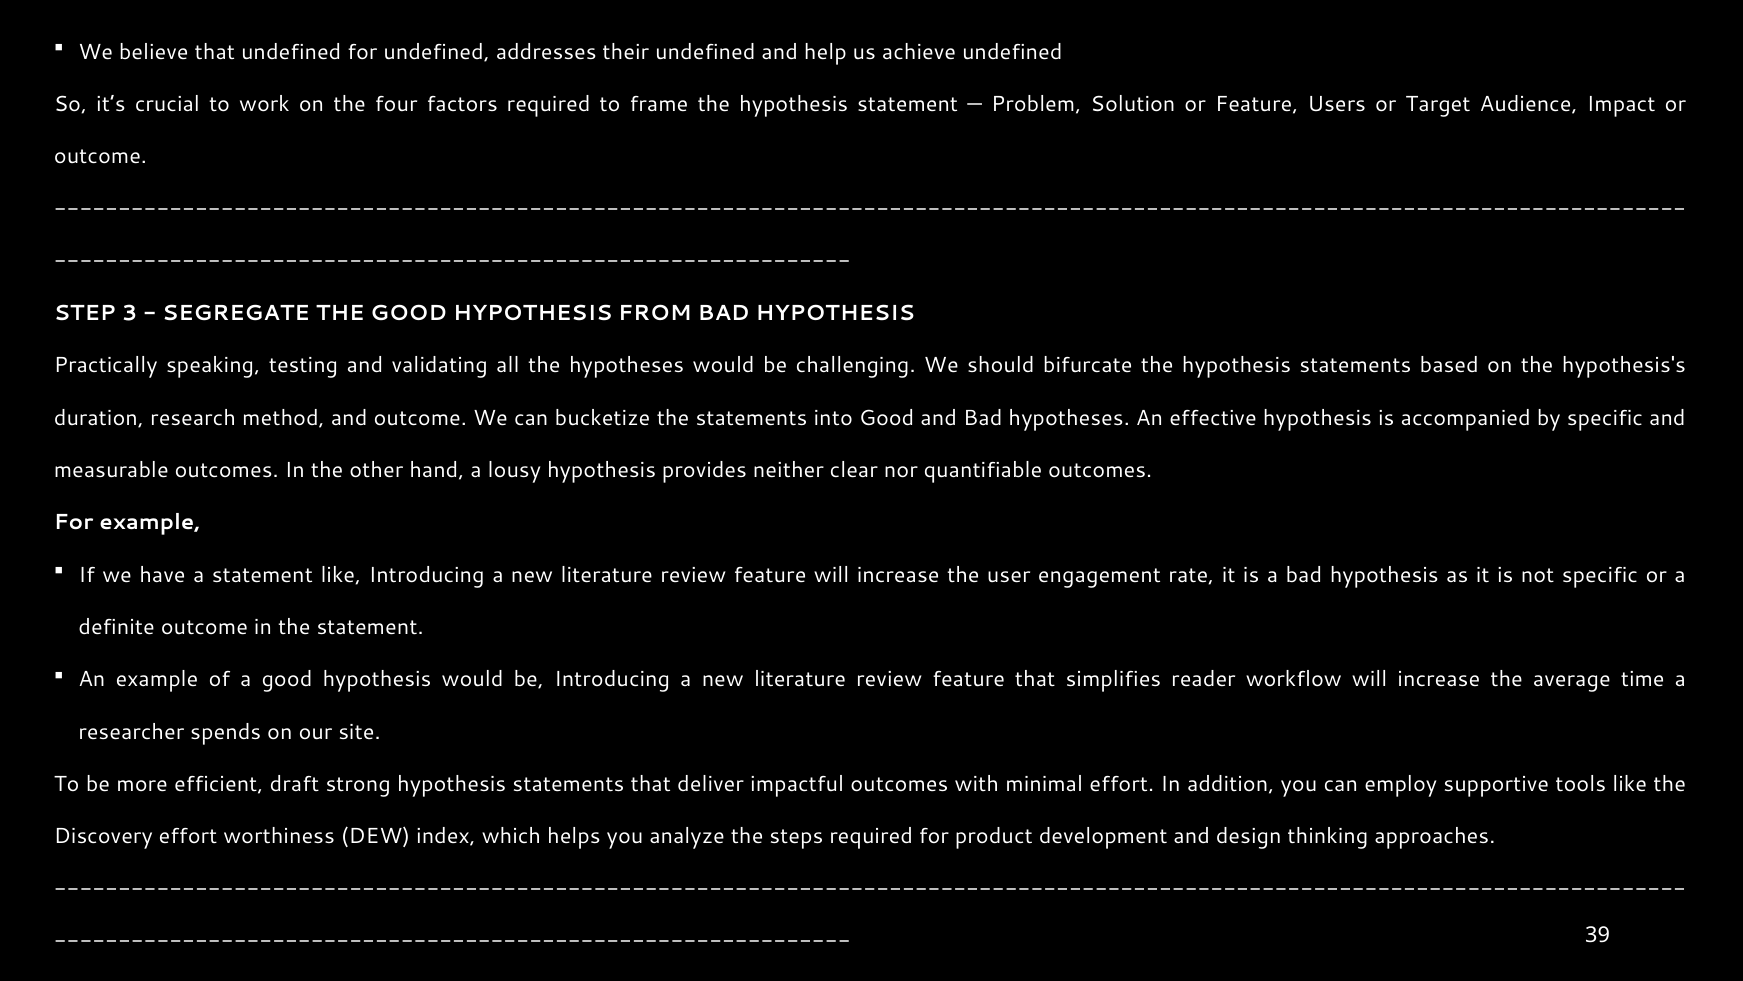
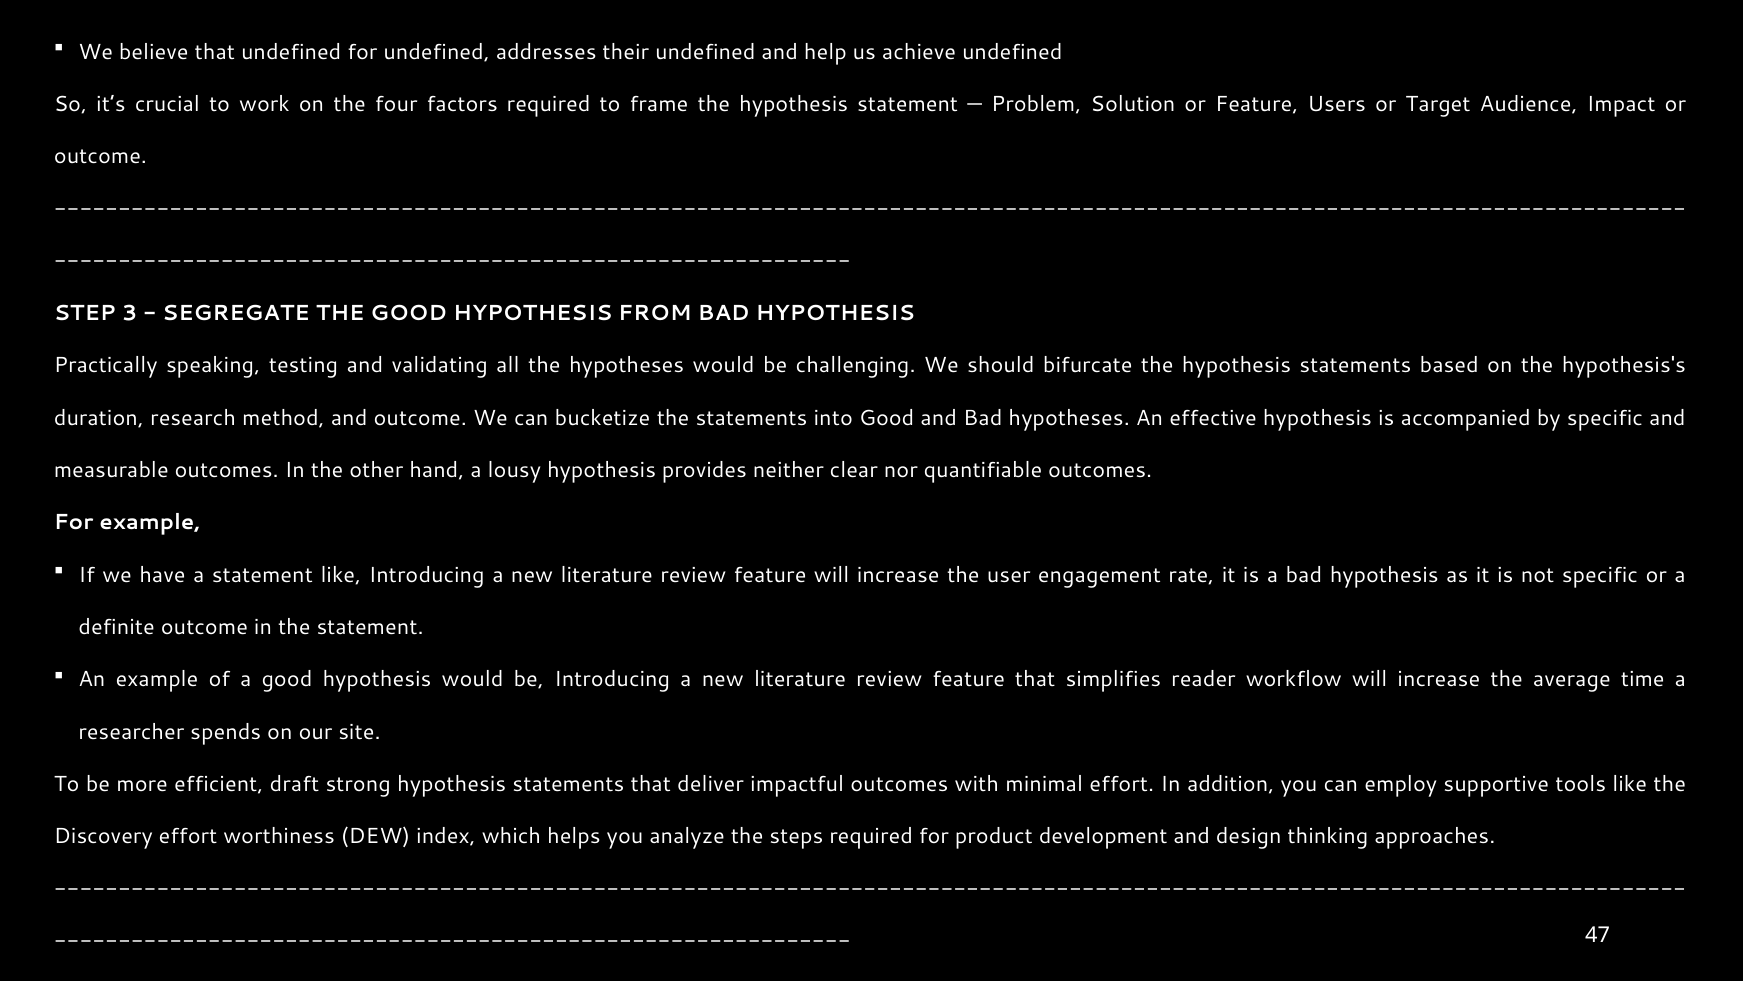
39: 39 -> 47
